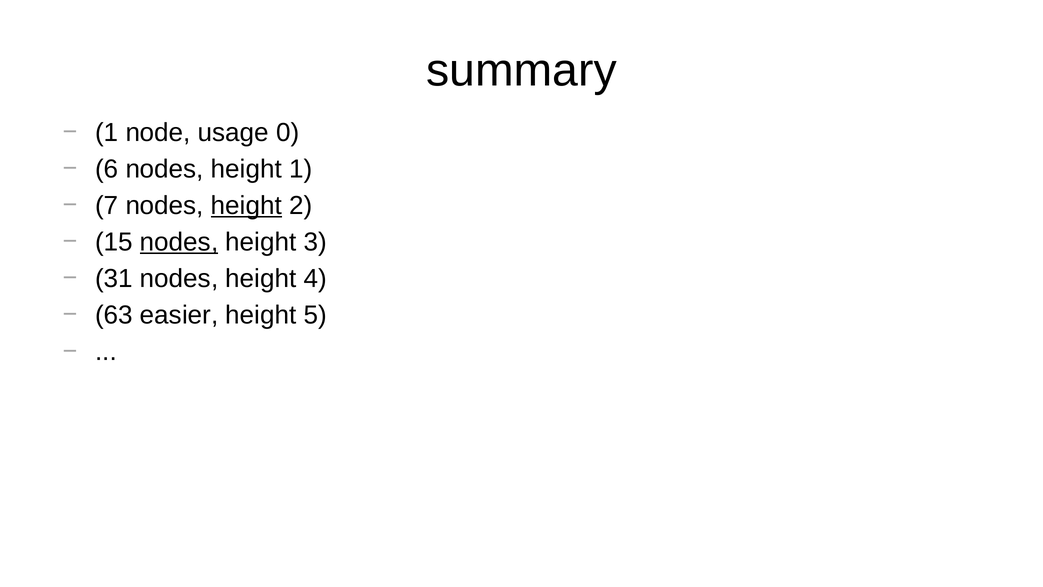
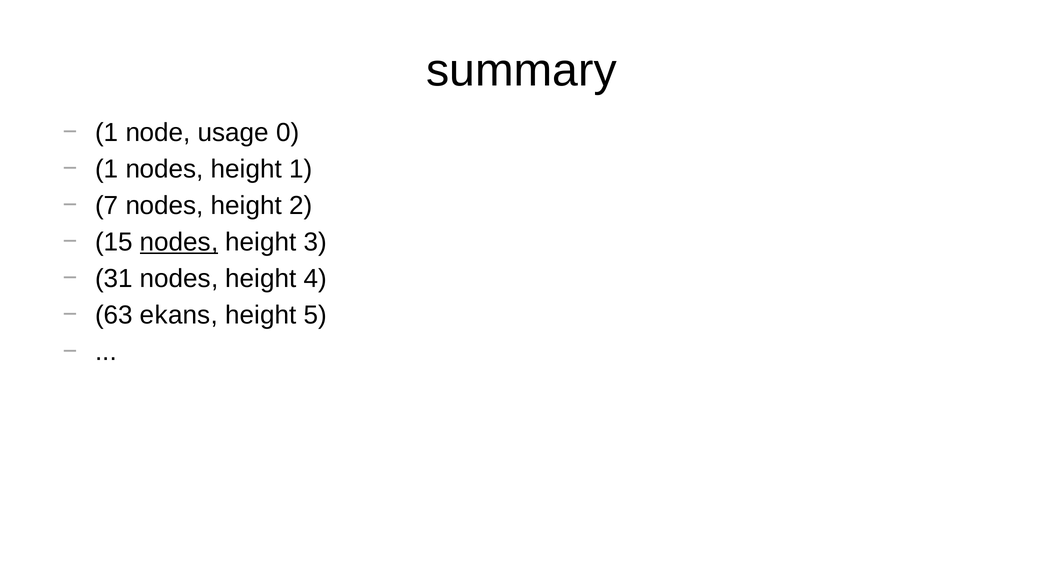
6 at (107, 169): 6 -> 1
height at (246, 206) underline: present -> none
easier: easier -> ekans
